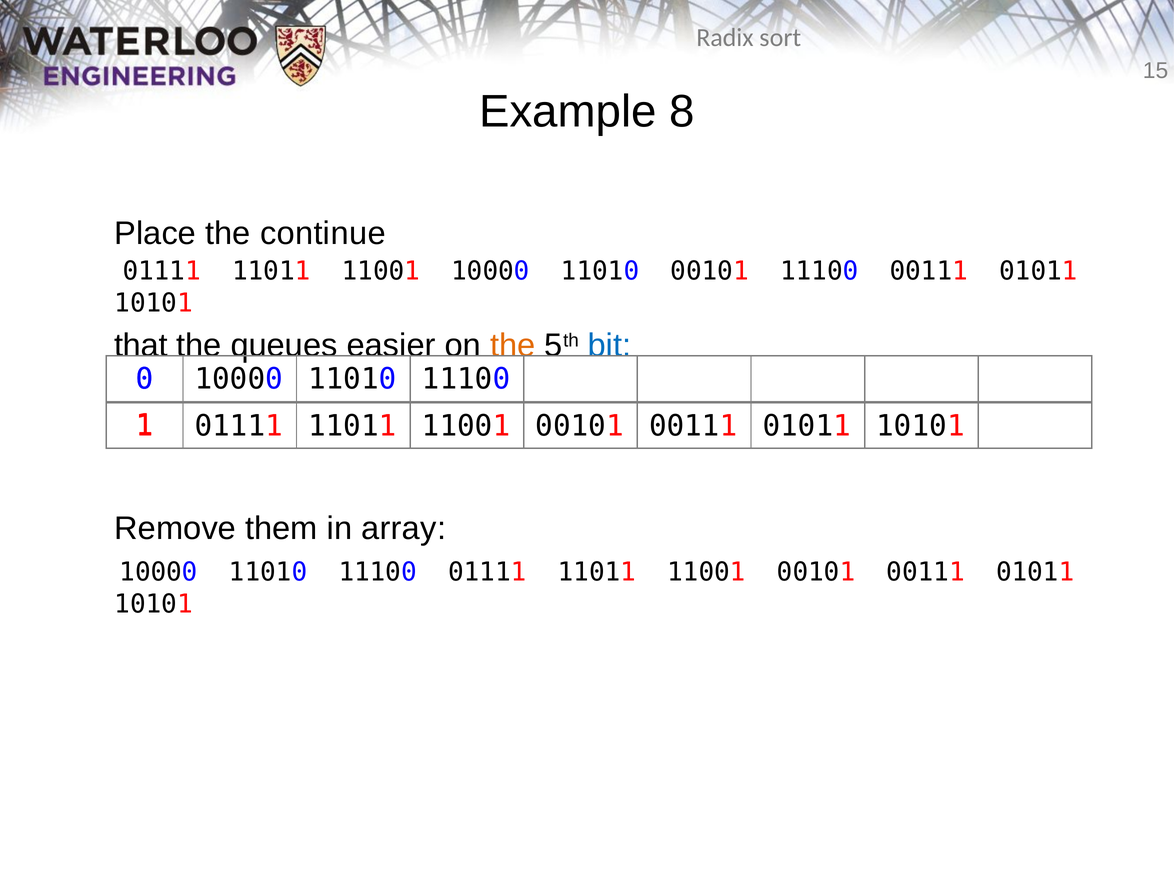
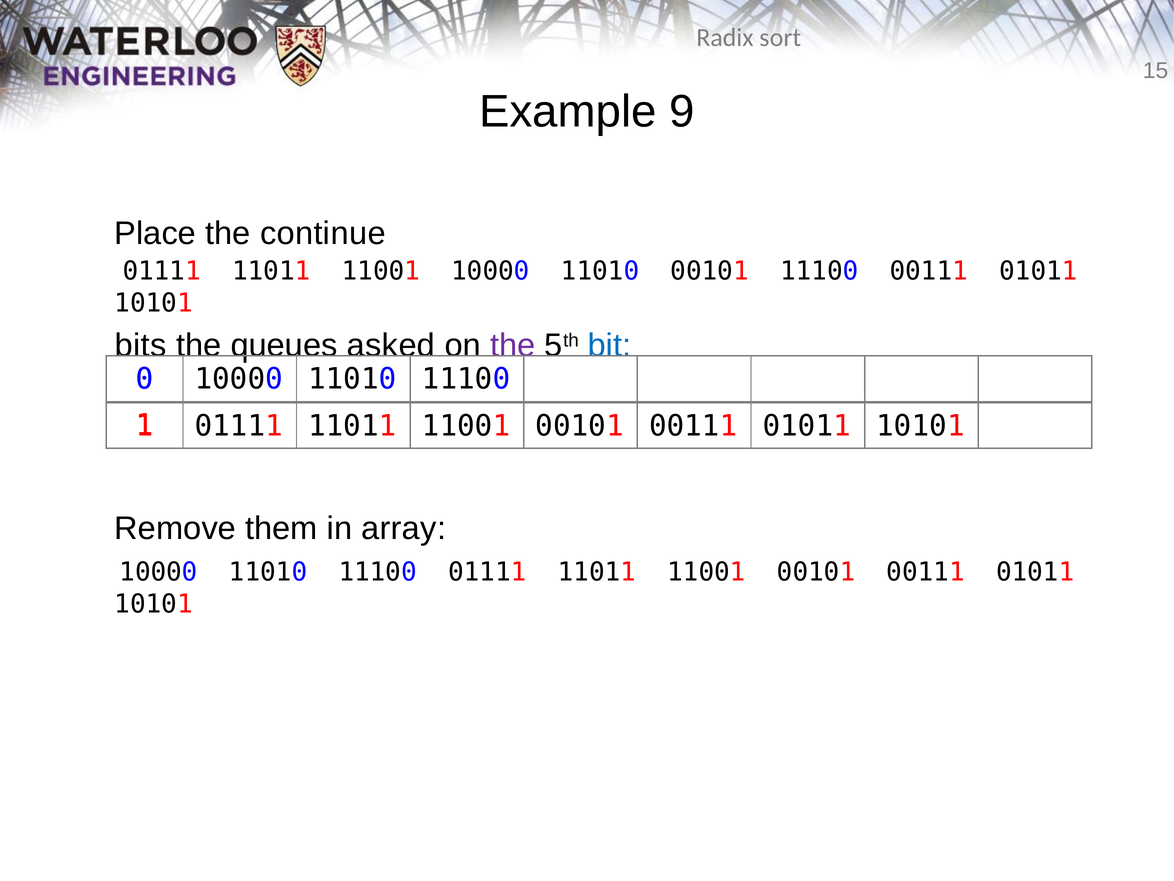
8: 8 -> 9
that: that -> bits
easier: easier -> asked
the at (513, 345) colour: orange -> purple
